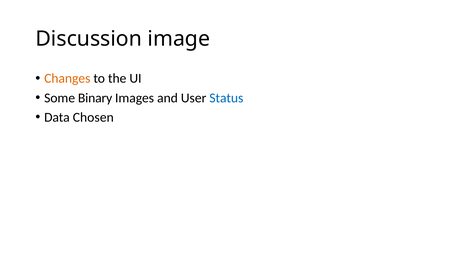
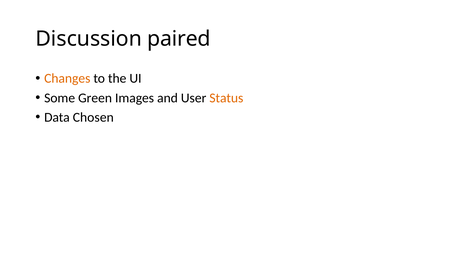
image: image -> paired
Binary: Binary -> Green
Status colour: blue -> orange
